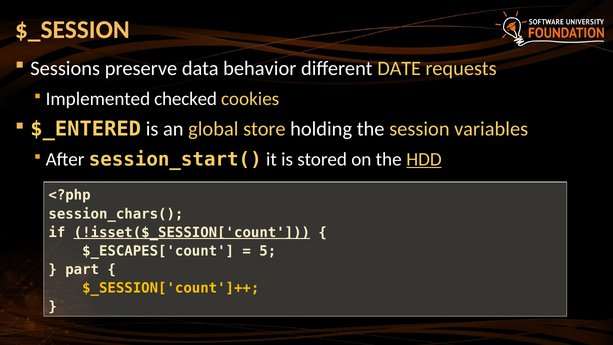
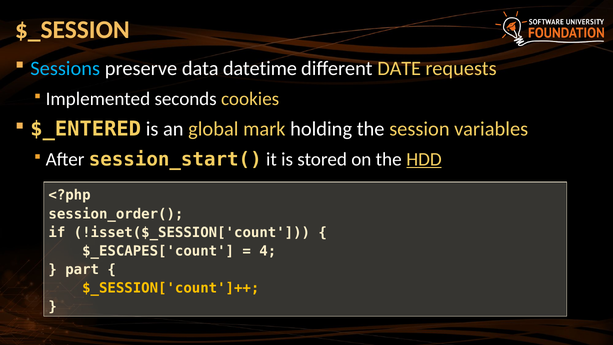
Sessions colour: white -> light blue
behavior: behavior -> datetime
checked: checked -> seconds
store: store -> mark
session_chars(: session_chars( -> session_order(
!isset($_SESSION['count underline: present -> none
5: 5 -> 4
